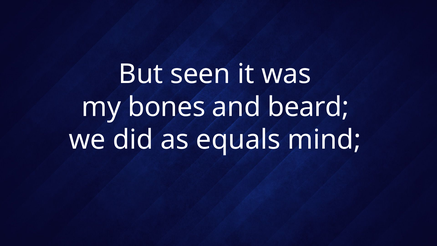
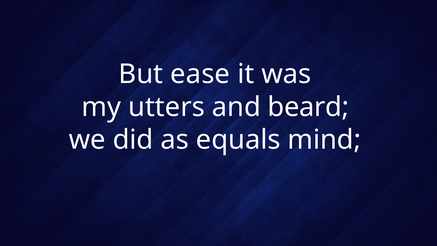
seen: seen -> ease
bones: bones -> utters
